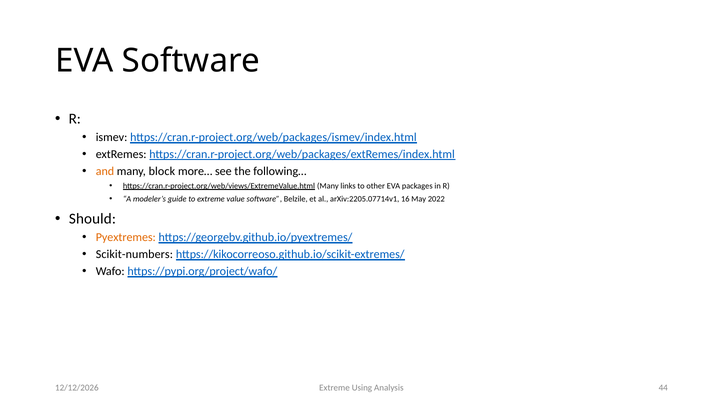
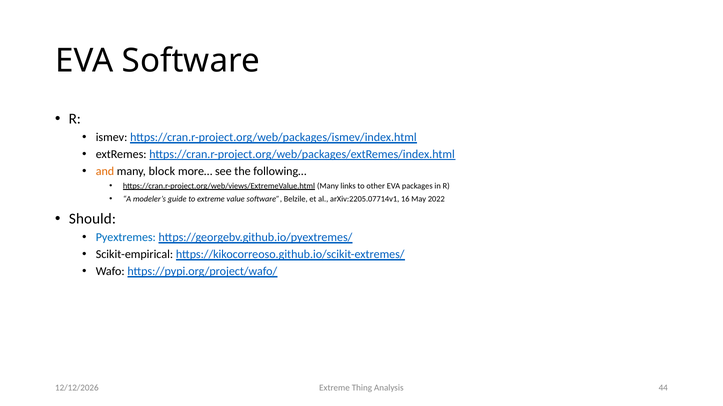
Pyextremes colour: orange -> blue
Scikit-numbers: Scikit-numbers -> Scikit-empirical
Using: Using -> Thing
